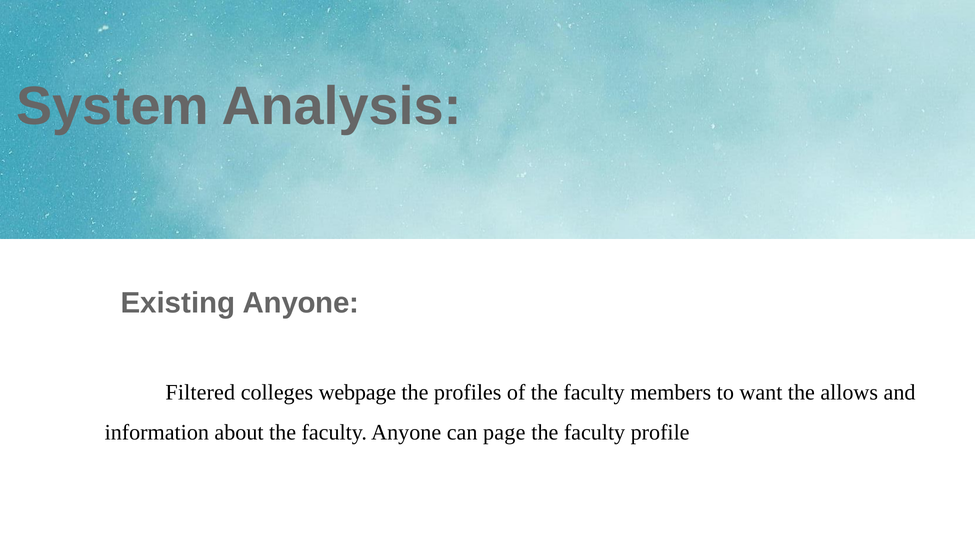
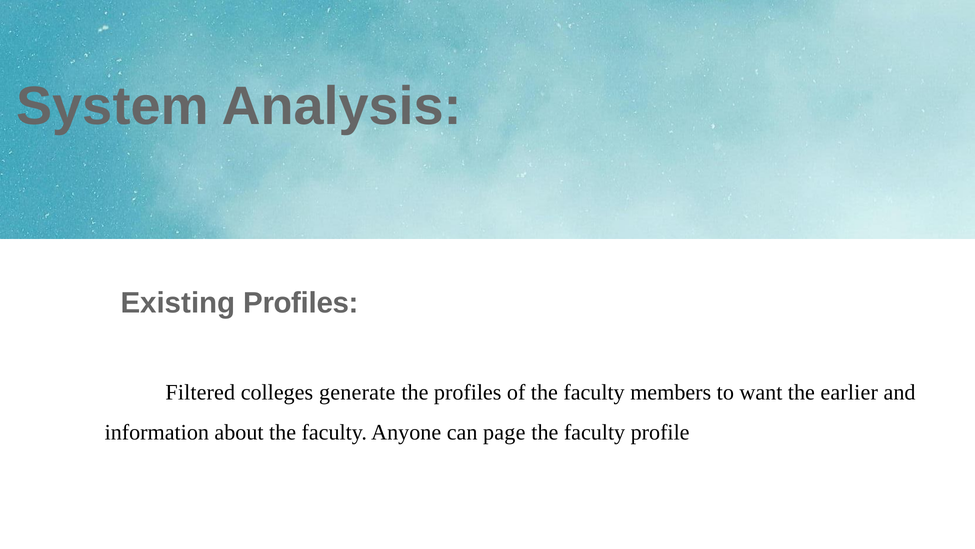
Existing Anyone: Anyone -> Profiles
webpage: webpage -> generate
allows: allows -> earlier
